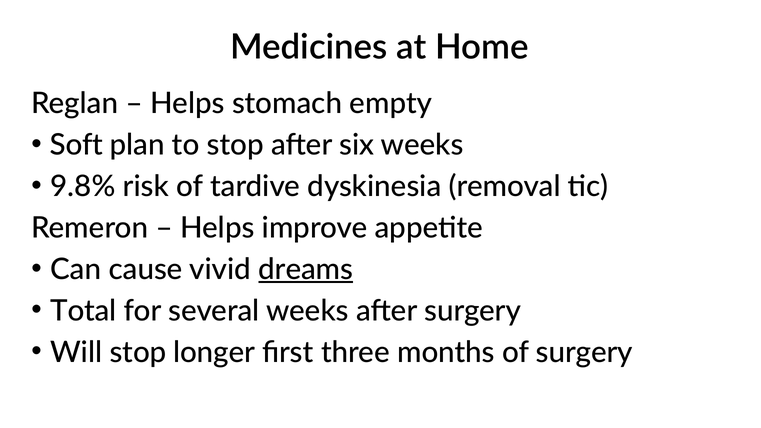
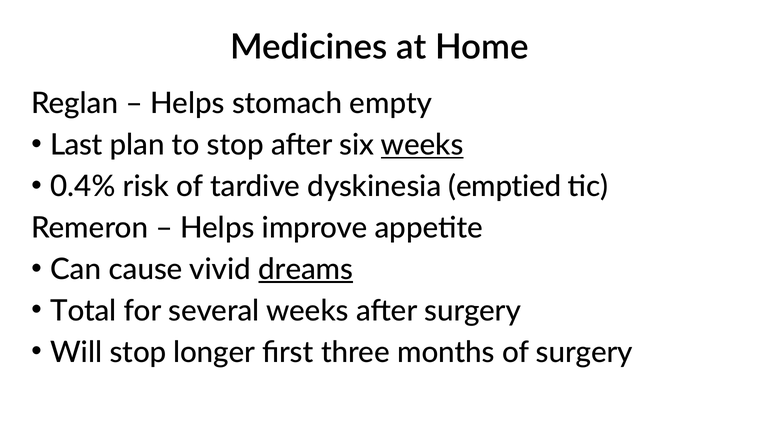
Soft: Soft -> Last
weeks at (422, 145) underline: none -> present
9.8%: 9.8% -> 0.4%
removal: removal -> emptied
